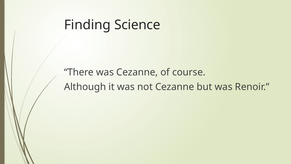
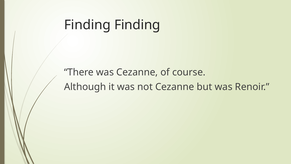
Finding Science: Science -> Finding
